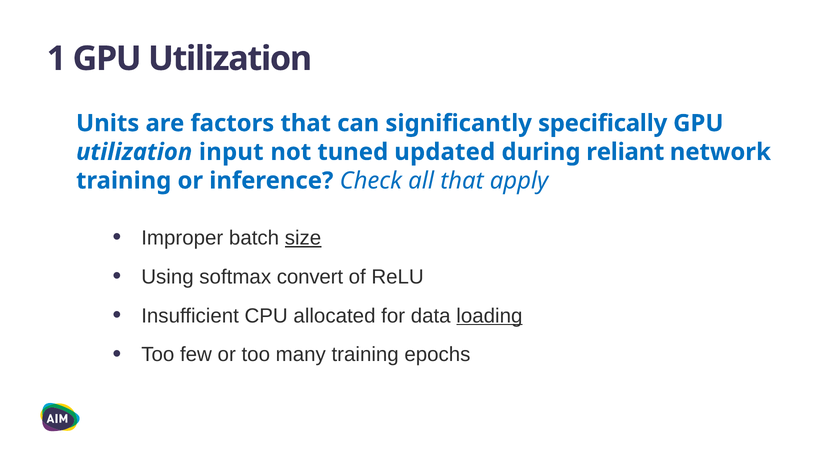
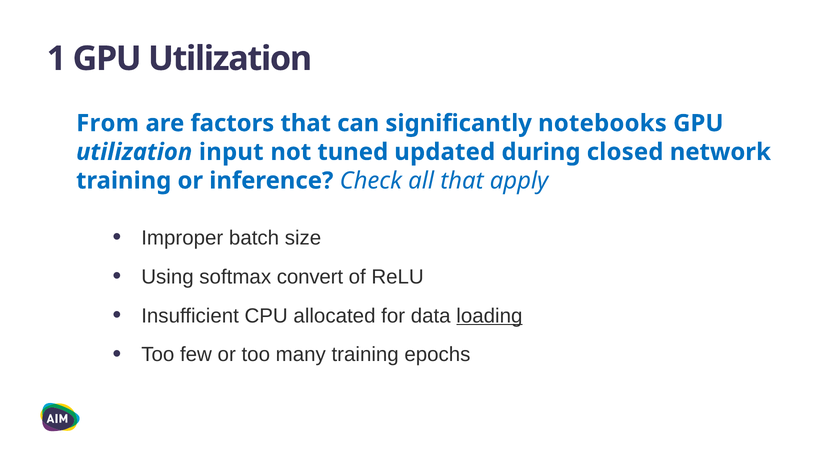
Units: Units -> From
specifically: specifically -> notebooks
reliant: reliant -> closed
size underline: present -> none
